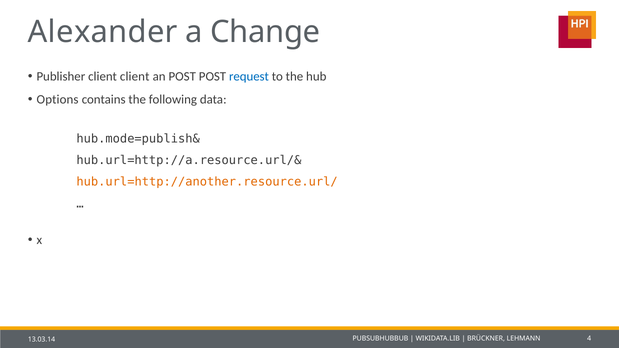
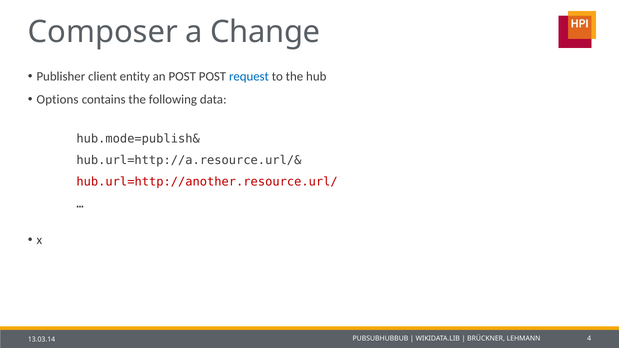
Alexander: Alexander -> Composer
client client: client -> entity
hub.url=http://another.resource.url/ colour: orange -> red
